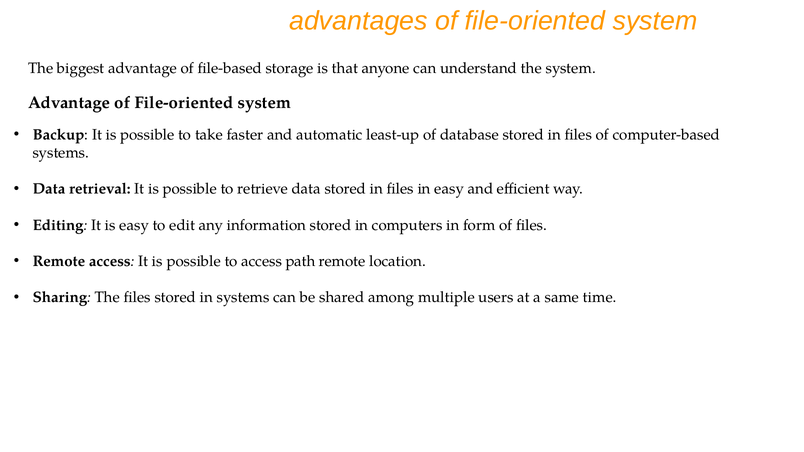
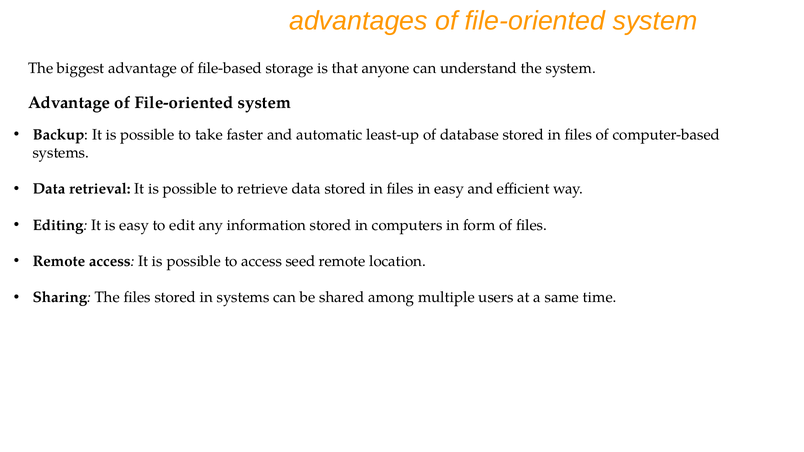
path: path -> seed
